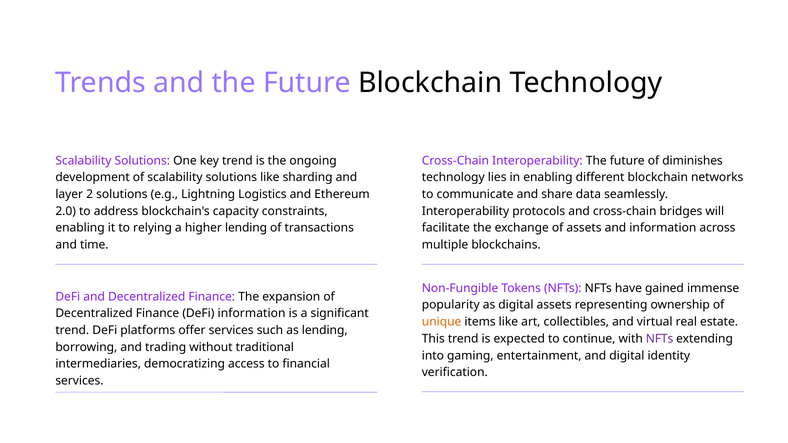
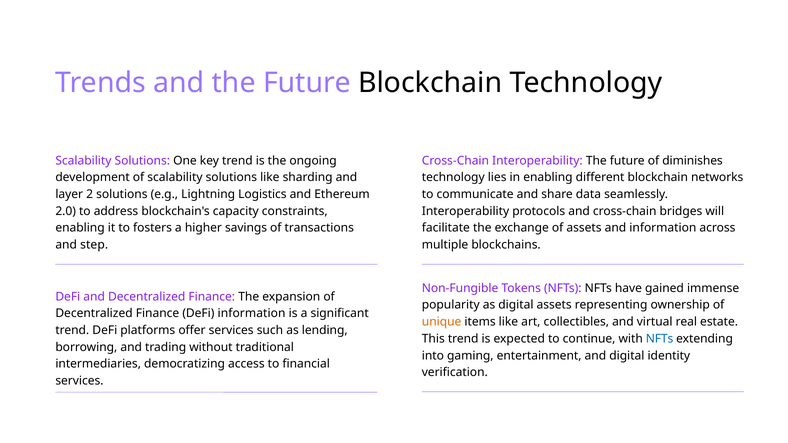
relying: relying -> fosters
higher lending: lending -> savings
time: time -> step
NFTs at (660, 339) colour: purple -> blue
